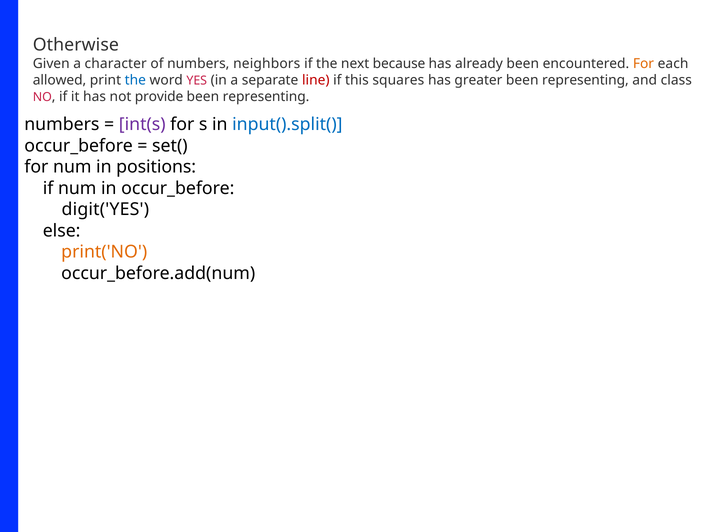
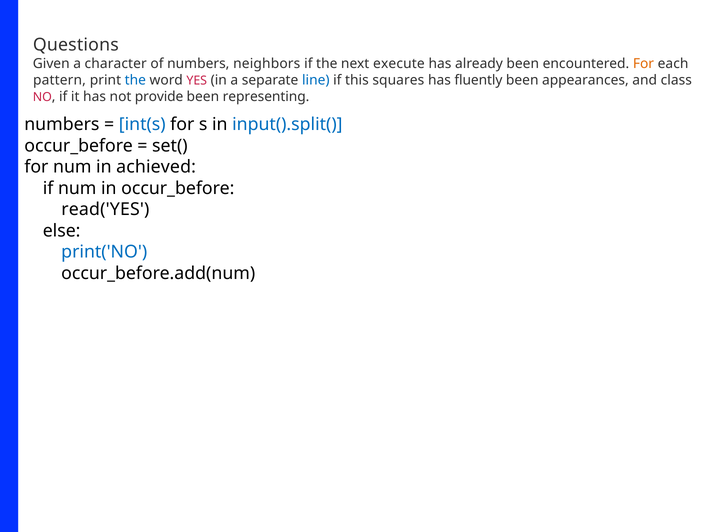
Otherwise: Otherwise -> Questions
because: because -> execute
allowed: allowed -> pattern
line colour: red -> blue
greater: greater -> fluently
representing at (585, 80): representing -> appearances
int(s colour: purple -> blue
positions: positions -> achieved
digit('YES: digit('YES -> read('YES
print('NO colour: orange -> blue
